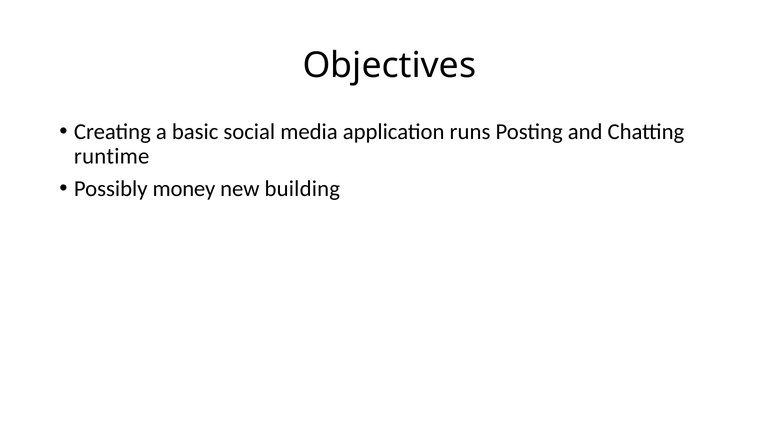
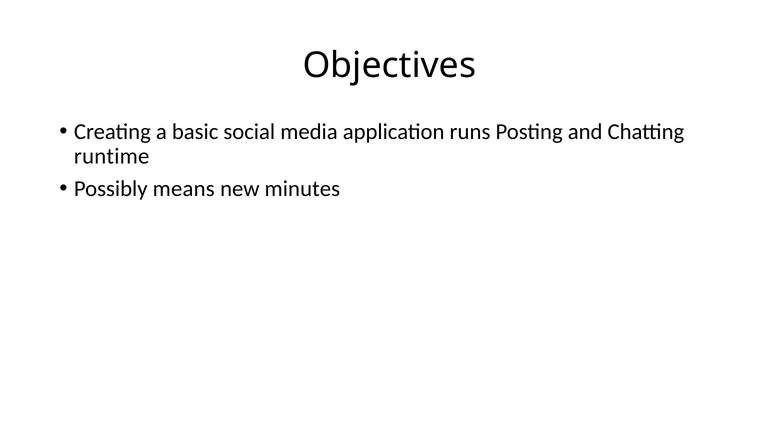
money: money -> means
building: building -> minutes
